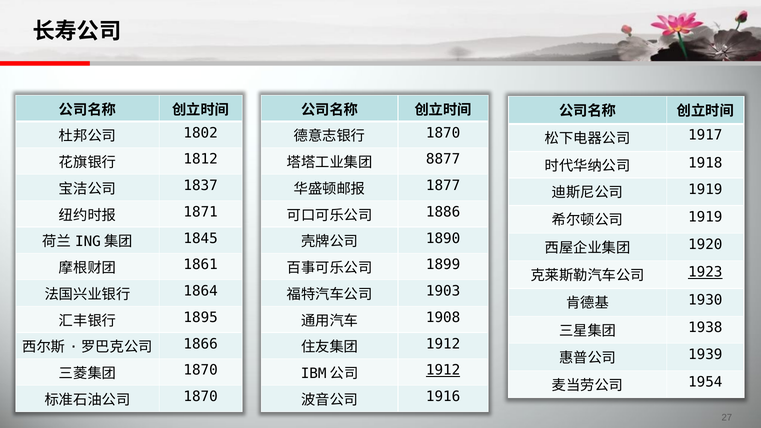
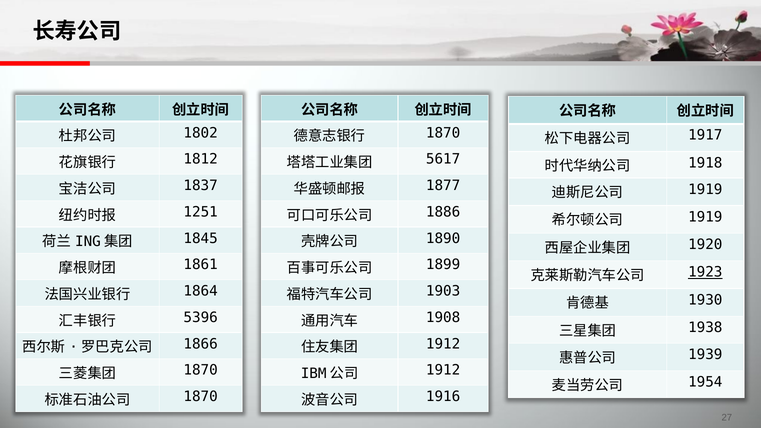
8877: 8877 -> 5617
1871: 1871 -> 1251
1895: 1895 -> 5396
1912 at (443, 370) underline: present -> none
